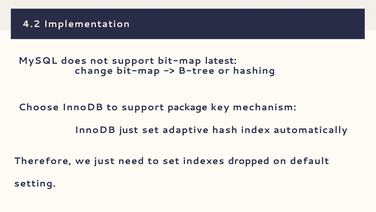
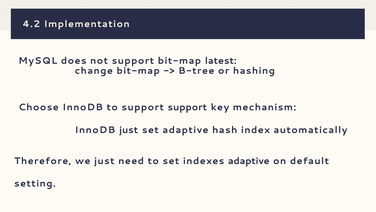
support package: package -> support
indexes dropped: dropped -> adaptive
